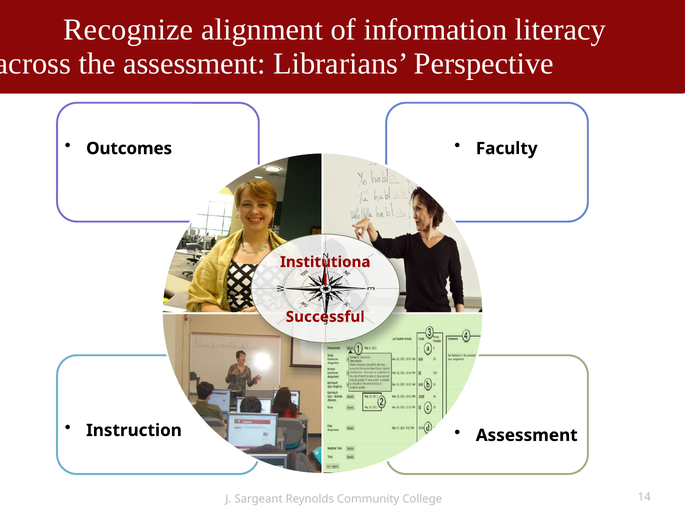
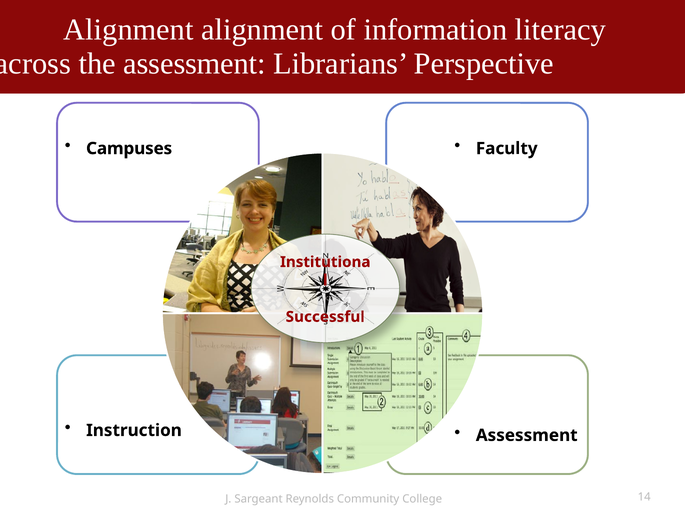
Recognize at (128, 30): Recognize -> Alignment
Outcomes: Outcomes -> Campuses
